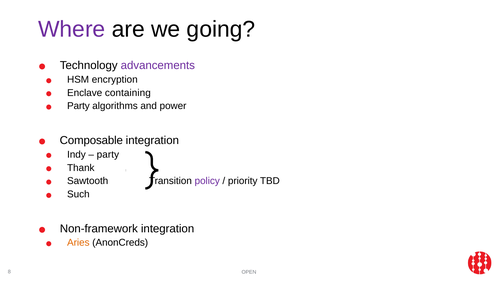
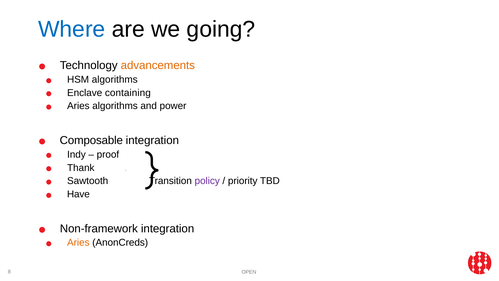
Where colour: purple -> blue
advancements colour: purple -> orange
HSM encryption: encryption -> algorithms
Party at (78, 106): Party -> Aries
party at (108, 154): party -> proof
Such: Such -> Have
